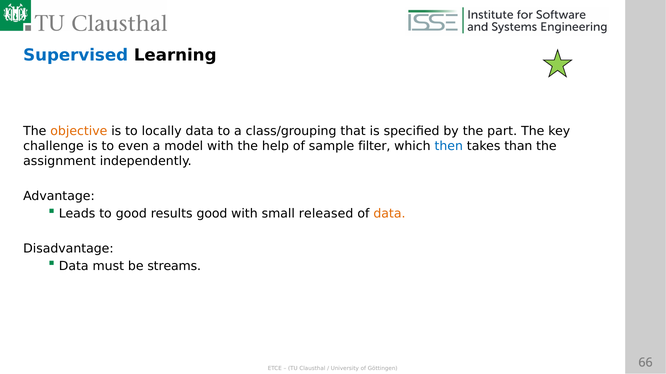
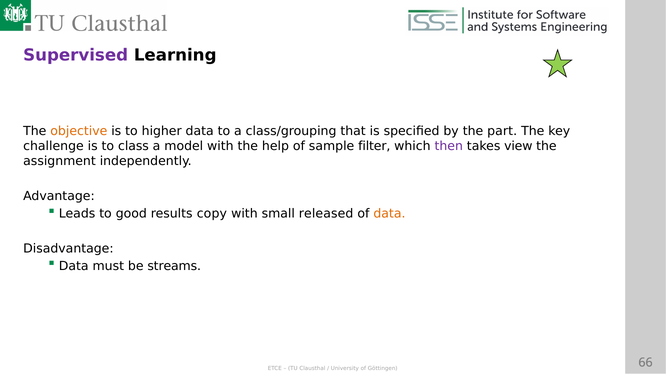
Supervised colour: blue -> purple
locally: locally -> higher
even: even -> class
then colour: blue -> purple
than: than -> view
results good: good -> copy
